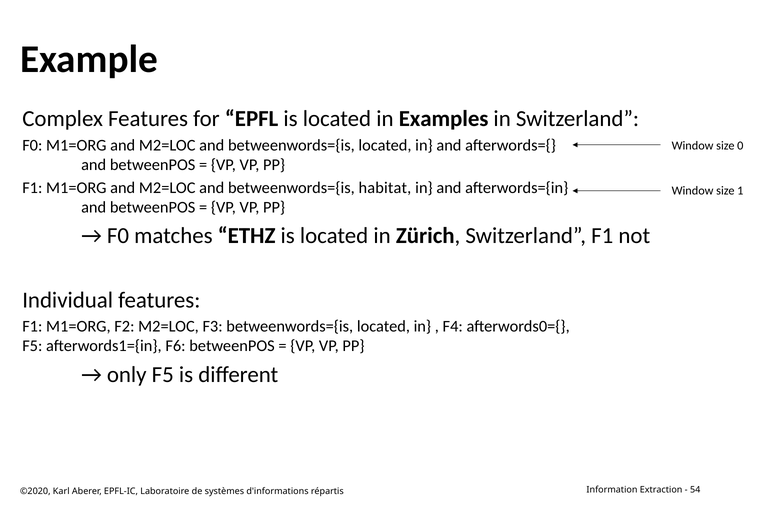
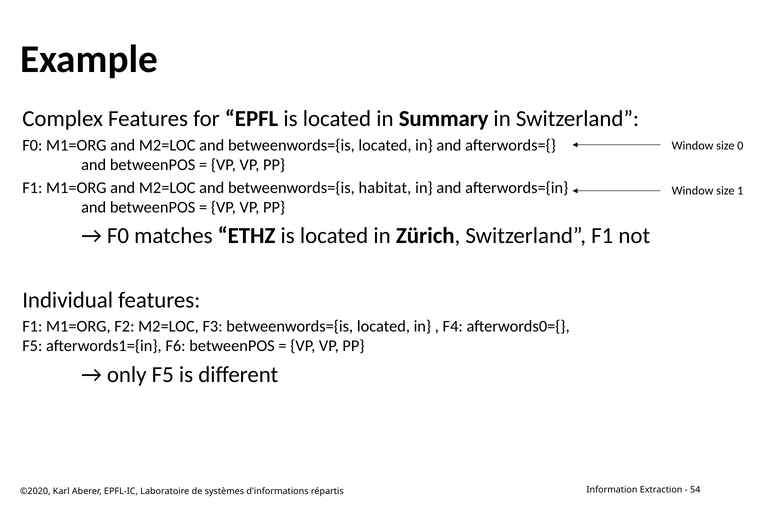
Examples: Examples -> Summary
